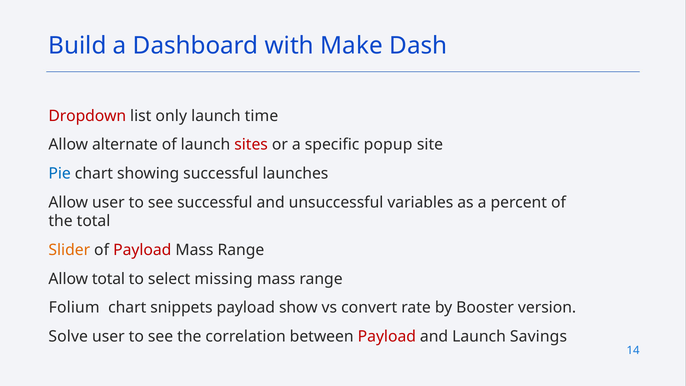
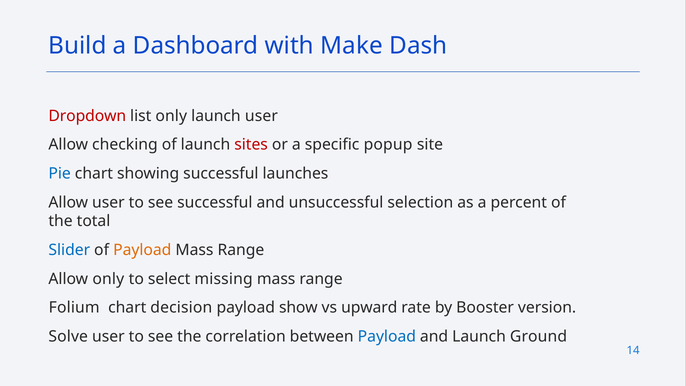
launch time: time -> user
alternate: alternate -> checking
variables: variables -> selection
Slider colour: orange -> blue
Payload at (142, 250) colour: red -> orange
Allow total: total -> only
snippets: snippets -> decision
convert: convert -> upward
Payload at (387, 337) colour: red -> blue
Savings: Savings -> Ground
